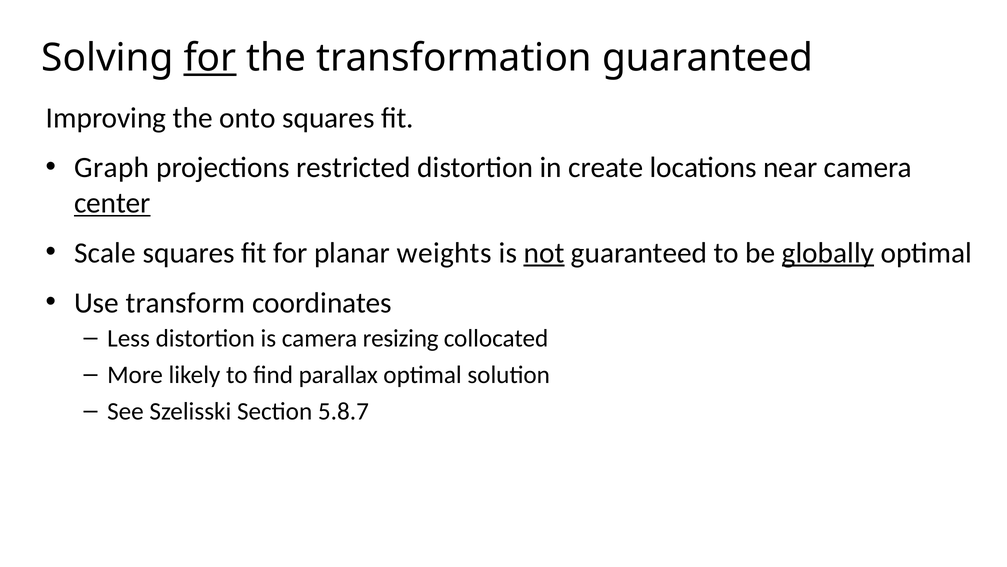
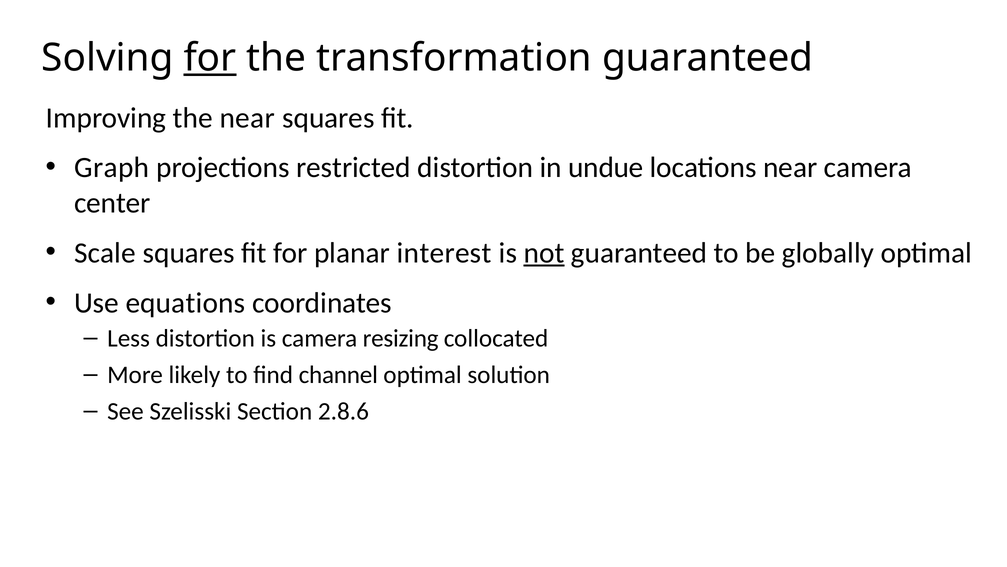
the onto: onto -> near
create: create -> undue
center underline: present -> none
weights: weights -> interest
globally underline: present -> none
transform: transform -> equations
parallax: parallax -> channel
5.8.7: 5.8.7 -> 2.8.6
